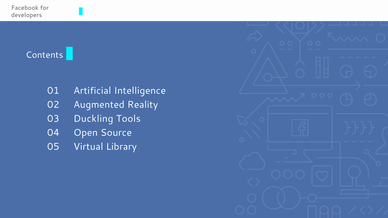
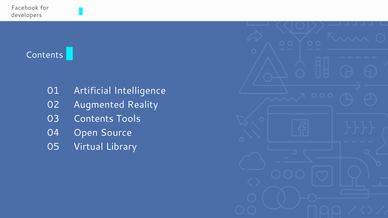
03 Duckling: Duckling -> Contents
